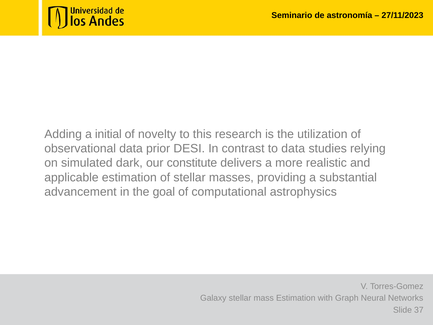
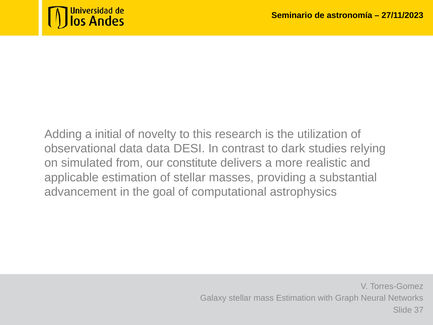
data prior: prior -> data
to data: data -> dark
dark: dark -> from
